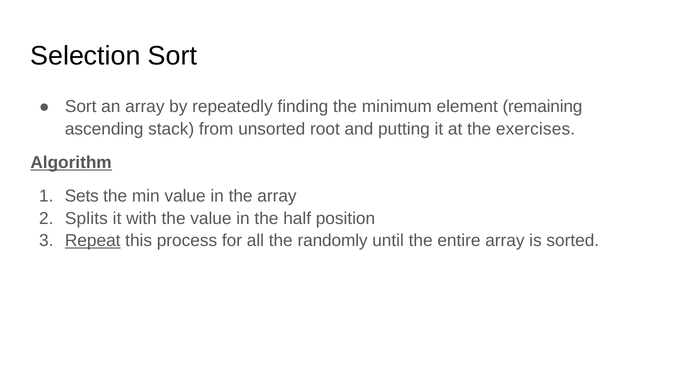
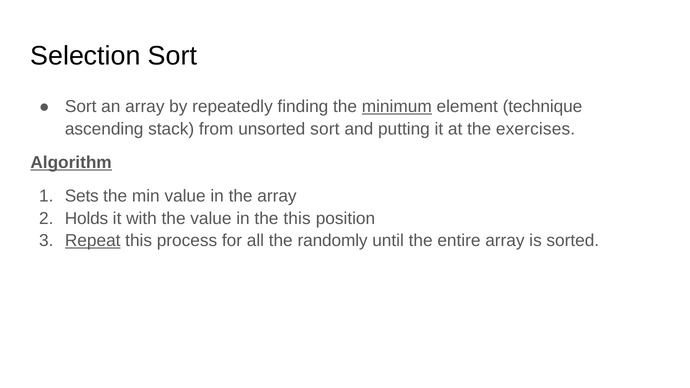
minimum underline: none -> present
remaining: remaining -> technique
unsorted root: root -> sort
Splits: Splits -> Holds
the half: half -> this
